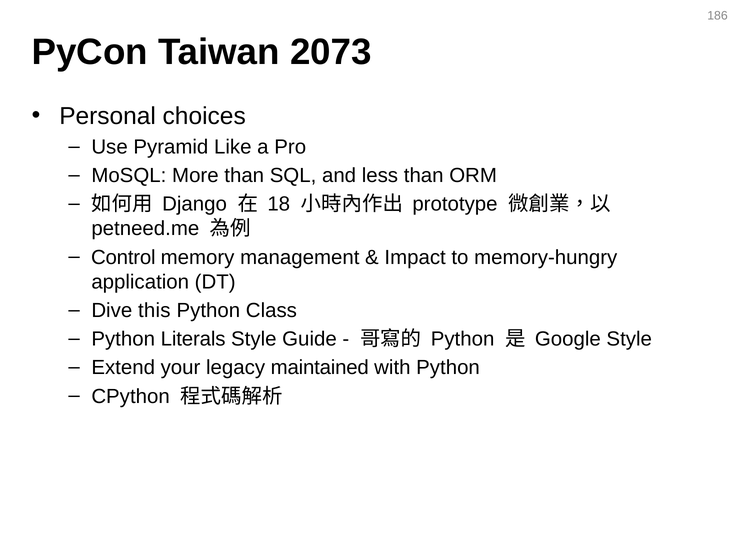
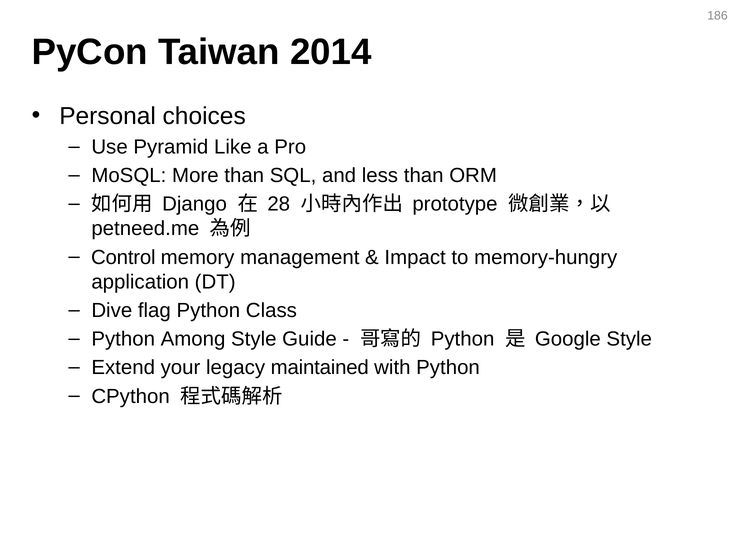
2073: 2073 -> 2014
18: 18 -> 28
this: this -> flag
Literals: Literals -> Among
